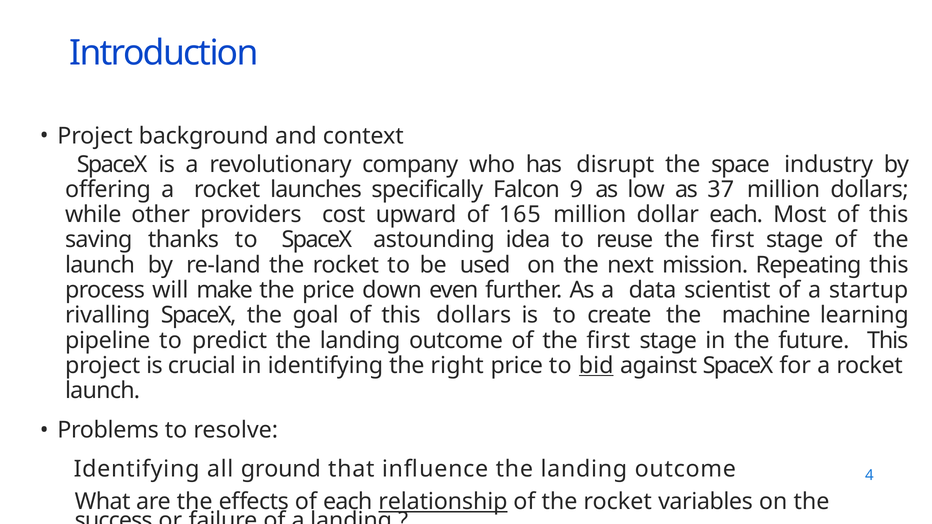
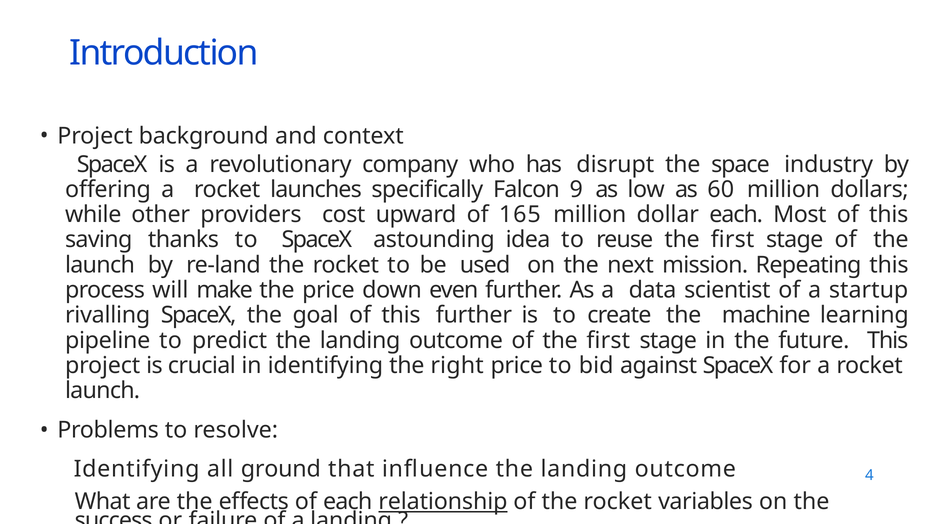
37: 37 -> 60
this dollars: dollars -> further
bid underline: present -> none
